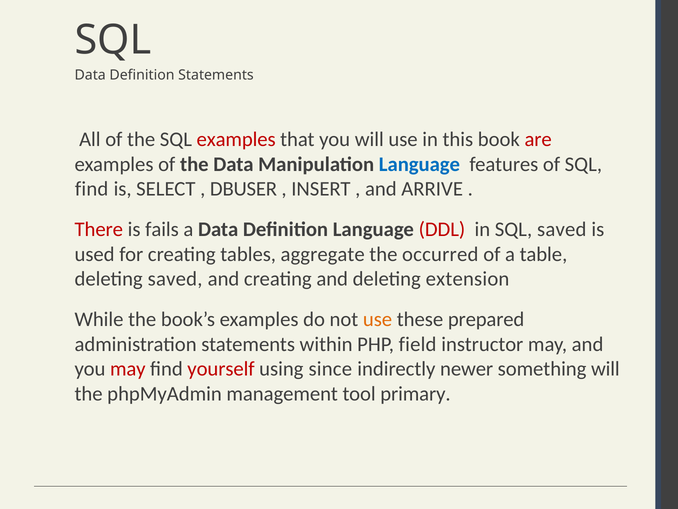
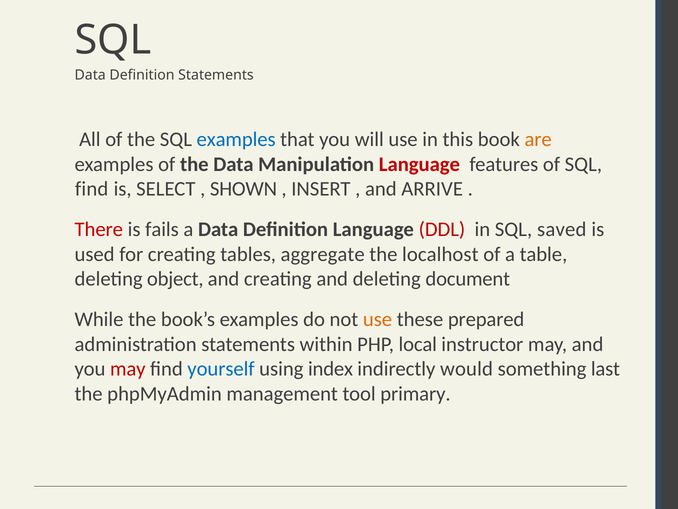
examples at (236, 139) colour: red -> blue
are colour: red -> orange
Language at (419, 164) colour: blue -> red
DBUSER: DBUSER -> SHOWN
occurred: occurred -> localhost
deleting saved: saved -> object
extension: extension -> document
field: field -> local
yourself colour: red -> blue
since: since -> index
newer: newer -> would
something will: will -> last
